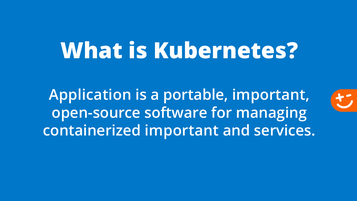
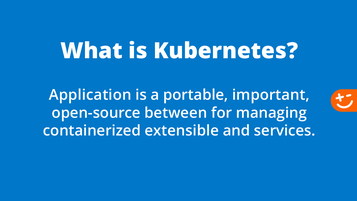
software: software -> between
containerized important: important -> extensible
